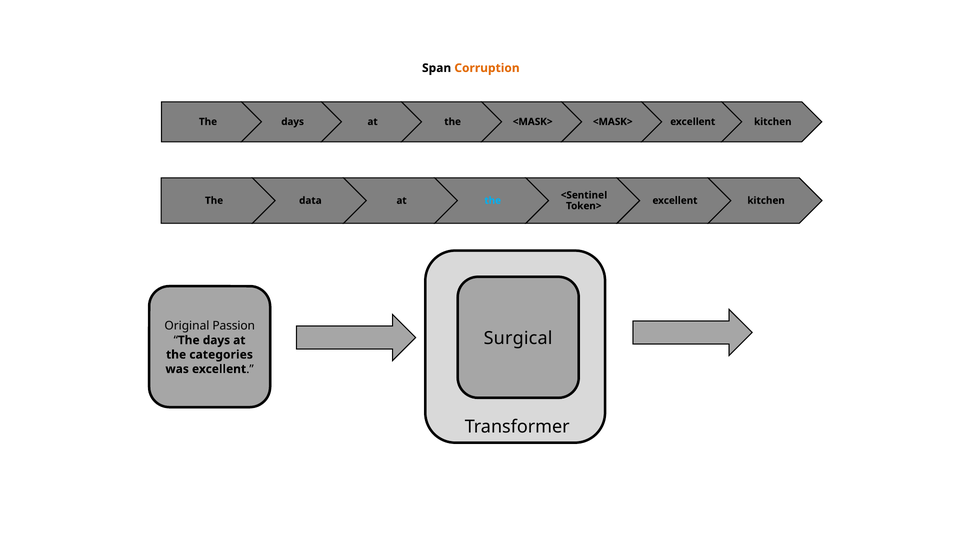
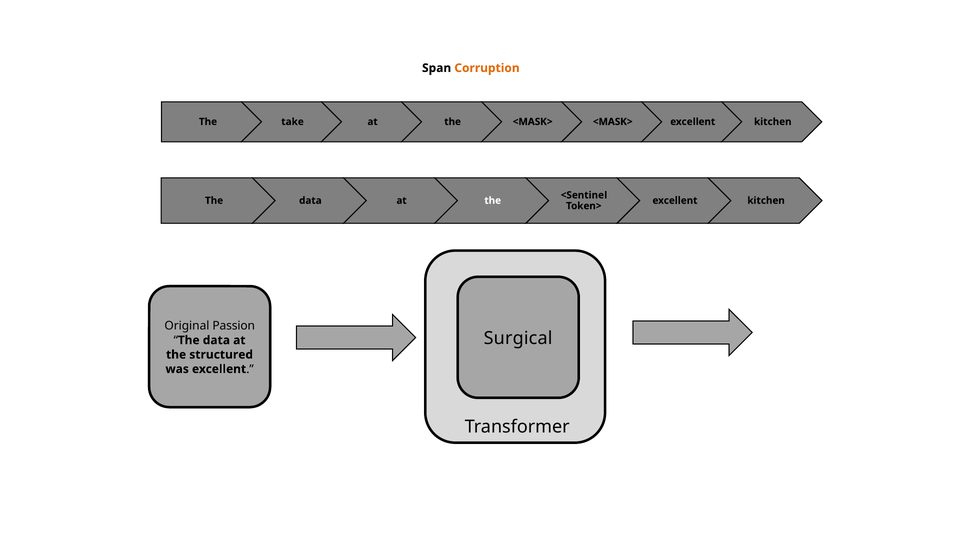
days at (293, 122): days -> take
the at (493, 201) colour: light blue -> white
days at (216, 340): days -> data
categories: categories -> structured
